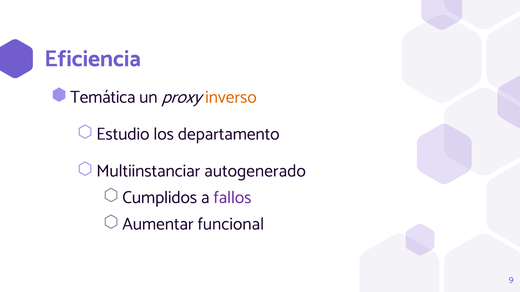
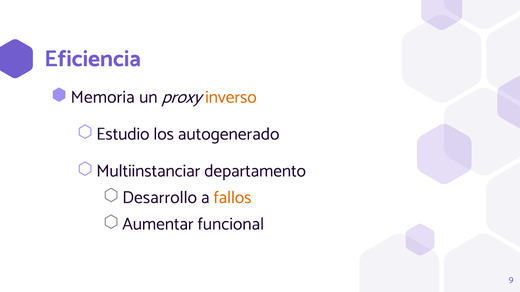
Temática: Temática -> Memoria
departamento: departamento -> autogenerado
autogenerado: autogenerado -> departamento
Cumplidos: Cumplidos -> Desarrollo
fallos colour: purple -> orange
